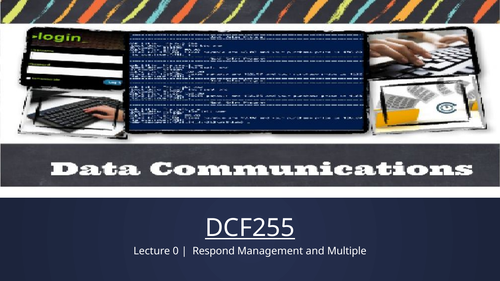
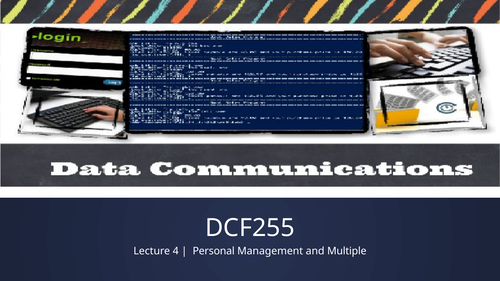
DCF255 underline: present -> none
0: 0 -> 4
Respond: Respond -> Personal
